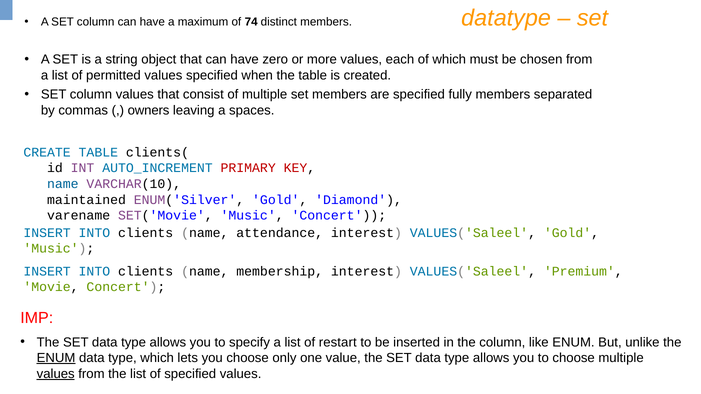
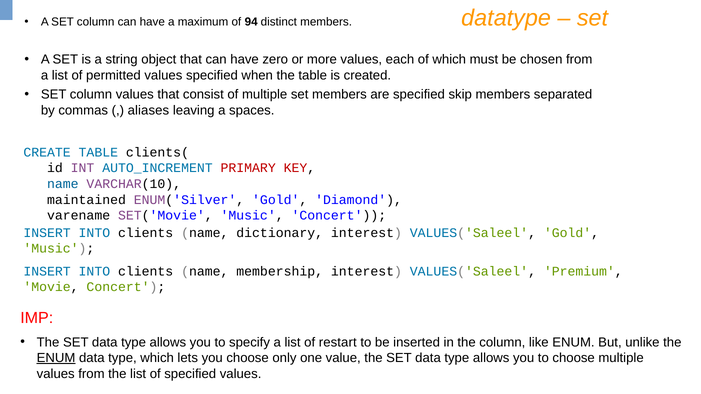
74: 74 -> 94
fully: fully -> skip
owners: owners -> aliases
attendance: attendance -> dictionary
values at (56, 374) underline: present -> none
